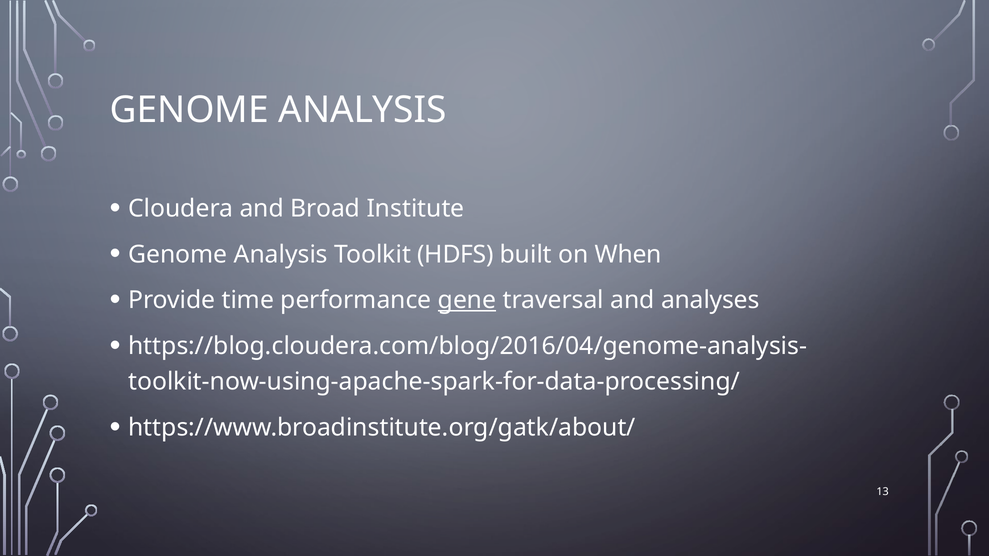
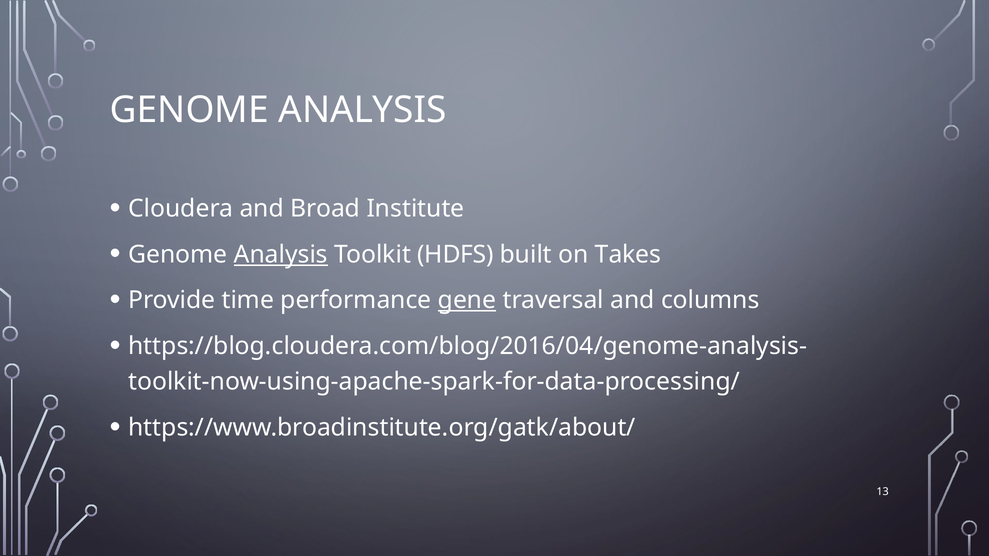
Analysis at (281, 255) underline: none -> present
When: When -> Takes
analyses: analyses -> columns
